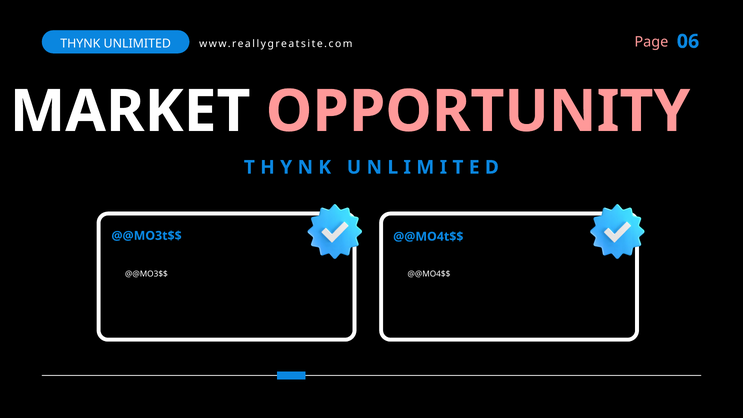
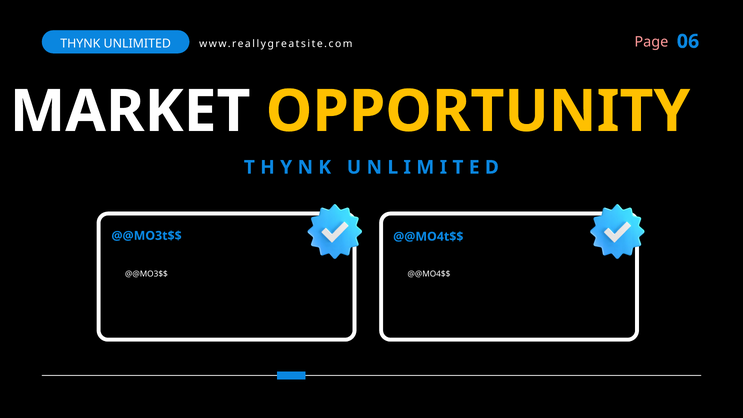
OPPORTUNITY colour: pink -> yellow
